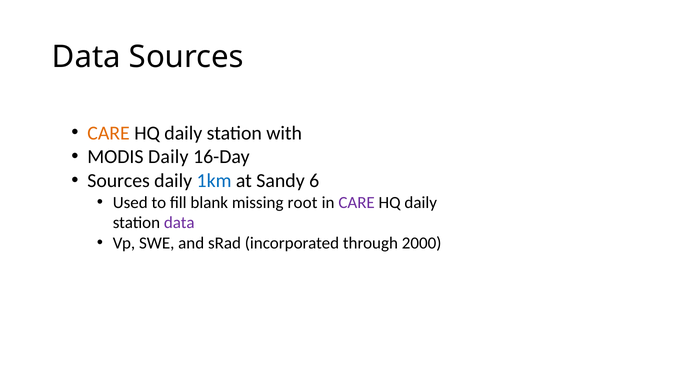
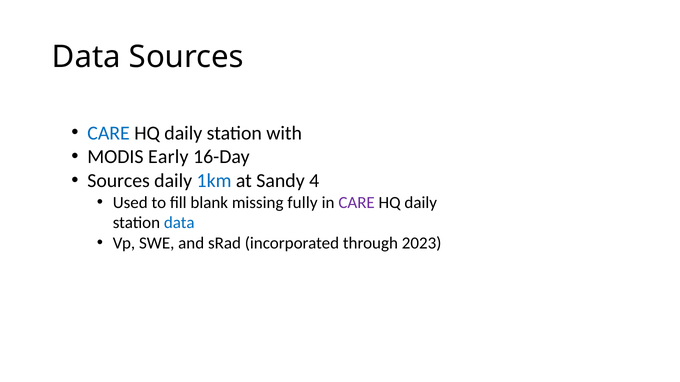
CARE at (109, 133) colour: orange -> blue
MODIS Daily: Daily -> Early
6: 6 -> 4
root: root -> fully
data at (179, 223) colour: purple -> blue
2000: 2000 -> 2023
